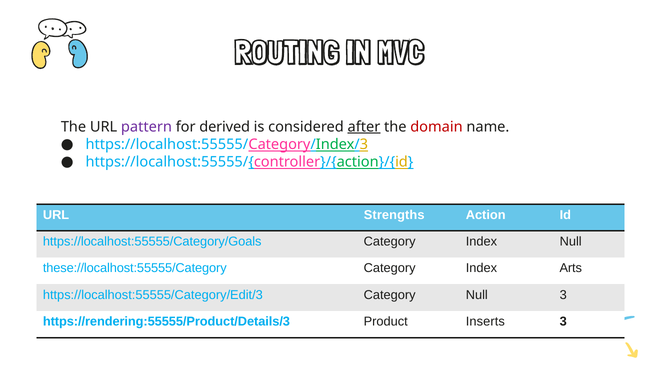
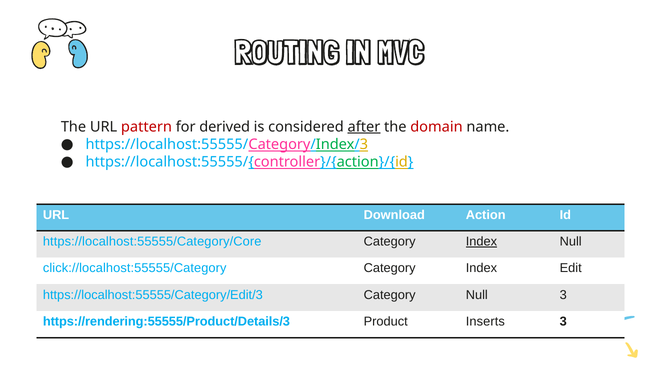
pattern colour: purple -> red
Strengths: Strengths -> Download
https://localhost:55555/Category/Goals: https://localhost:55555/Category/Goals -> https://localhost:55555/Category/Core
Index at (481, 242) underline: none -> present
these://localhost:55555/Category: these://localhost:55555/Category -> click://localhost:55555/Category
Arts: Arts -> Edit
